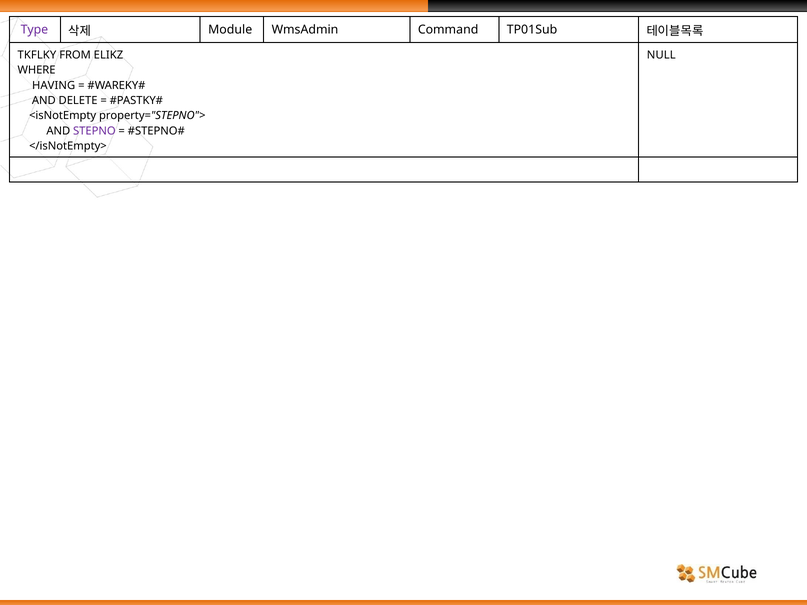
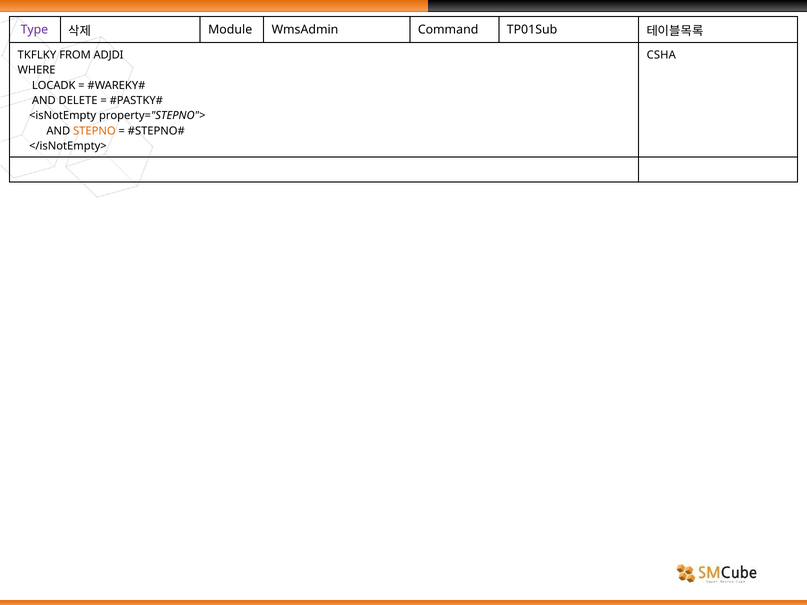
ELIKZ: ELIKZ -> ADJDI
NULL: NULL -> CSHA
HAVING: HAVING -> LOCADK
STEPNO colour: purple -> orange
